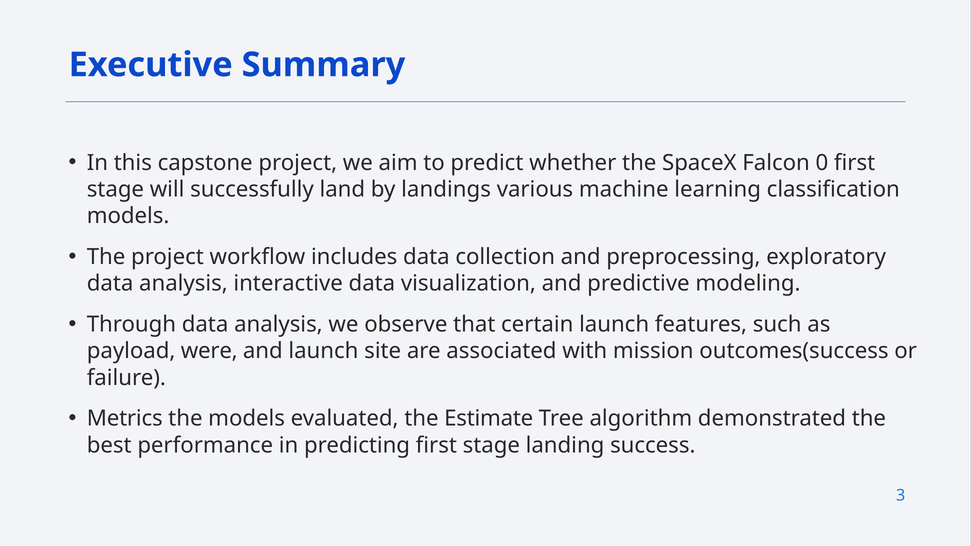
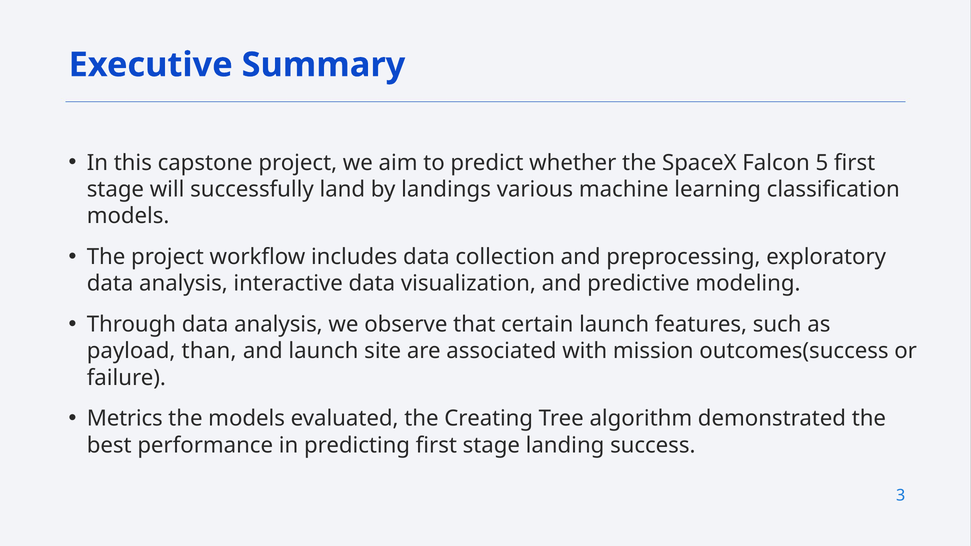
0: 0 -> 5
were: were -> than
Estimate: Estimate -> Creating
